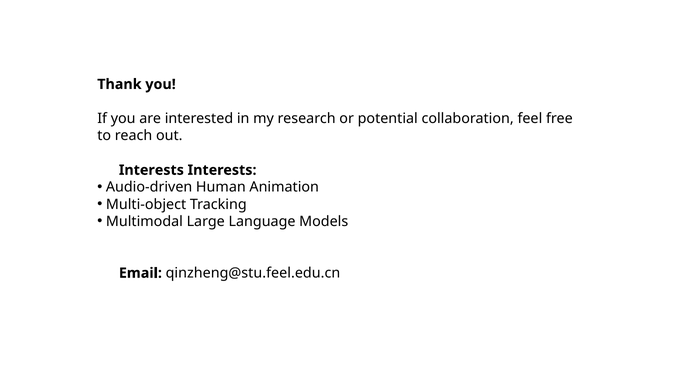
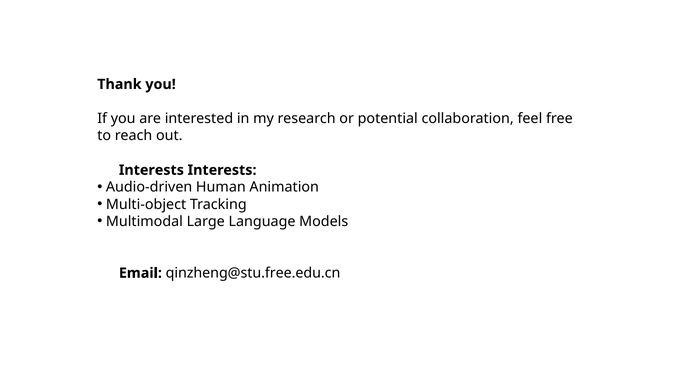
qinzheng@stu.feel.edu.cn: qinzheng@stu.feel.edu.cn -> qinzheng@stu.free.edu.cn
